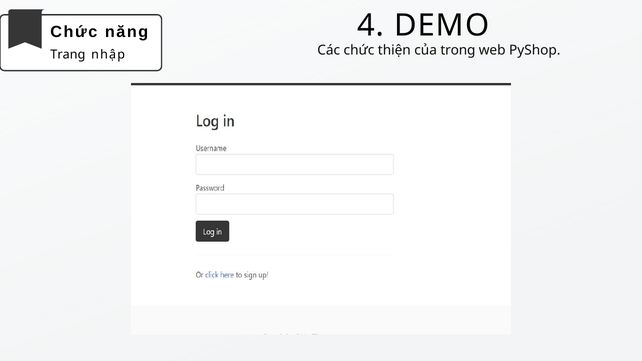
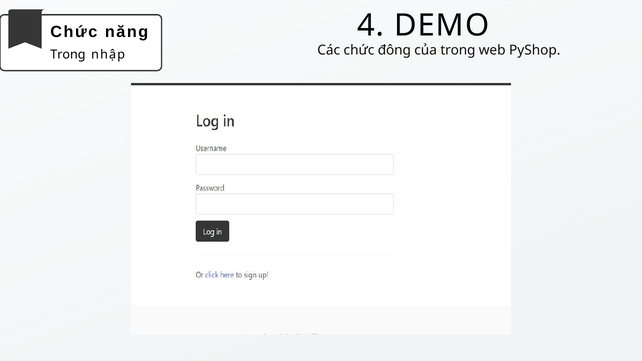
thiện: thiện -> đông
Trang at (68, 54): Trang -> Trong
